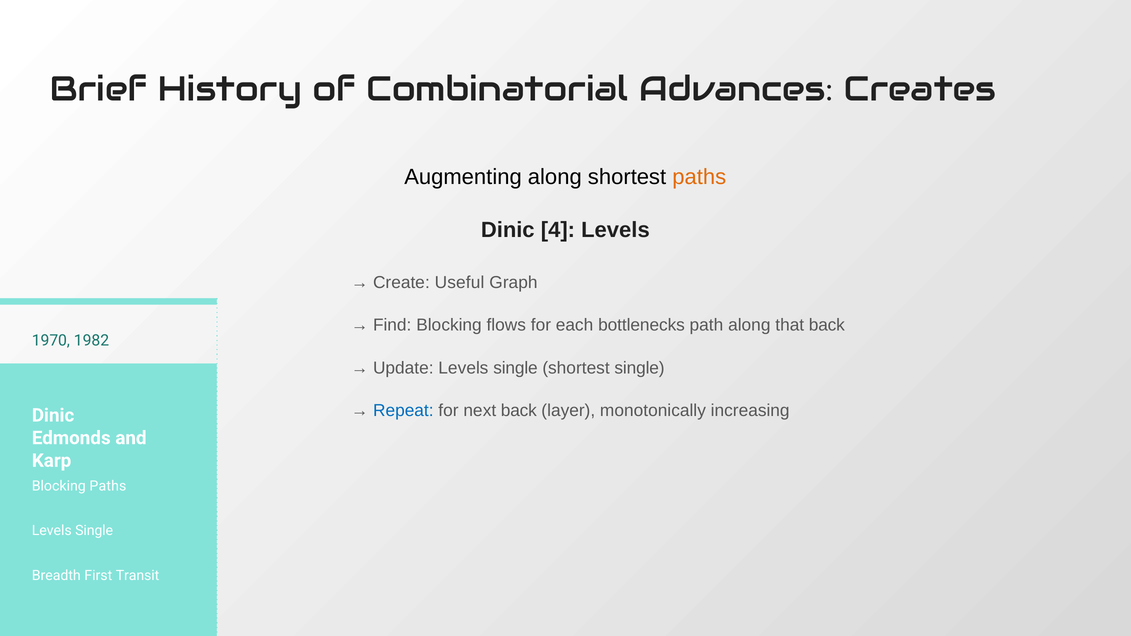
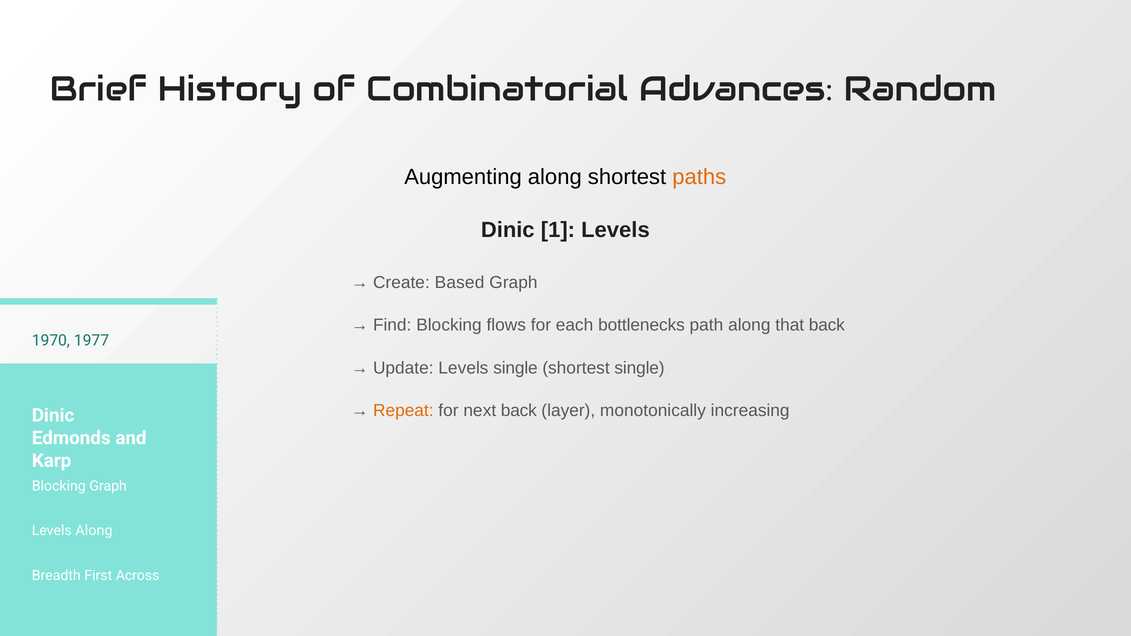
Creates: Creates -> Random
4: 4 -> 1
Useful: Useful -> Based
1982: 1982 -> 1977
Repeat colour: blue -> orange
Blocking Paths: Paths -> Graph
Single at (94, 531): Single -> Along
Transit: Transit -> Across
